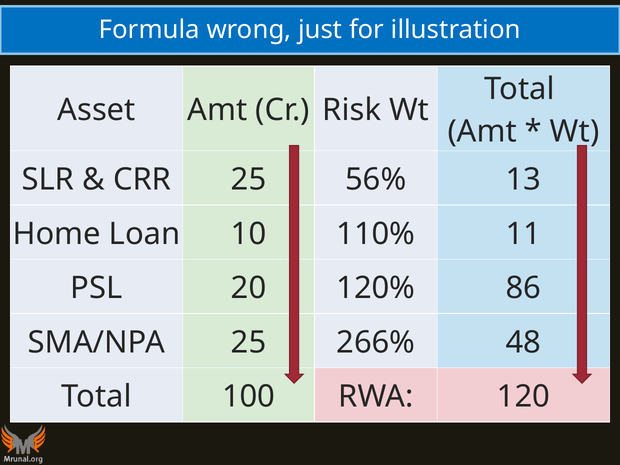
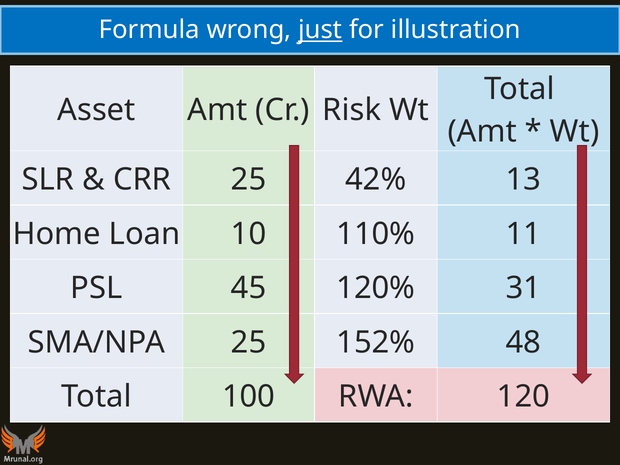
just underline: none -> present
56%: 56% -> 42%
20: 20 -> 45
86: 86 -> 31
266%: 266% -> 152%
